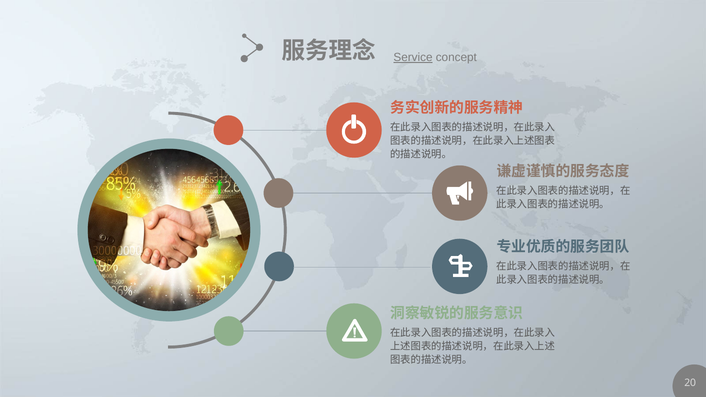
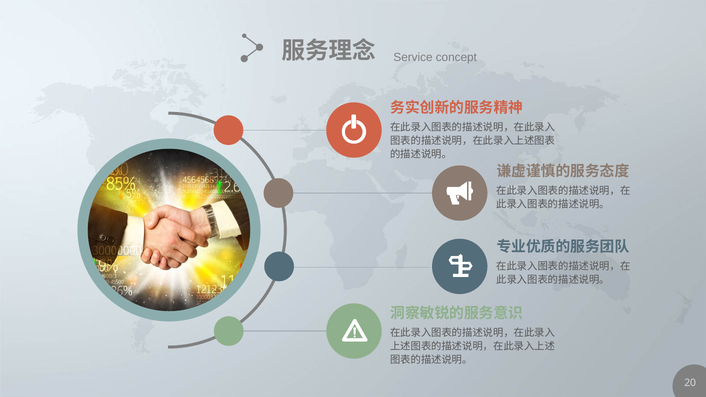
Service underline: present -> none
